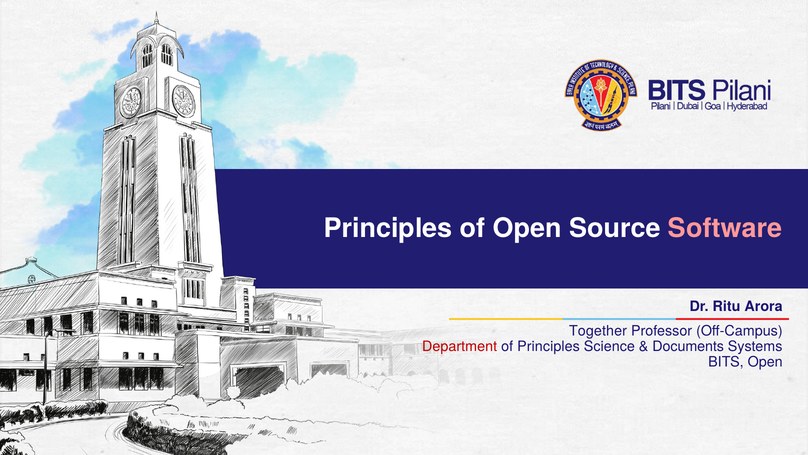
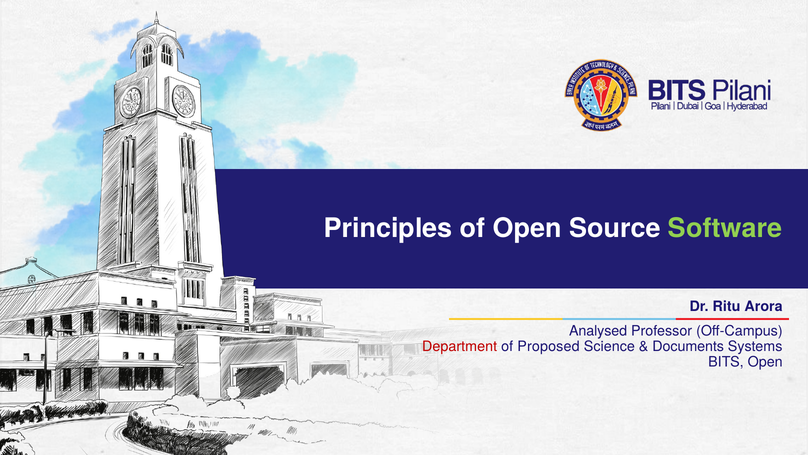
Software colour: pink -> light green
Together: Together -> Analysed
of Principles: Principles -> Proposed
